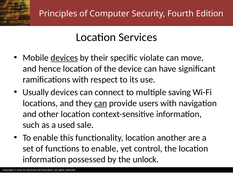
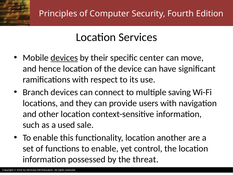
violate: violate -> center
Usually: Usually -> Branch
can at (101, 103) underline: present -> none
unlock: unlock -> threat
